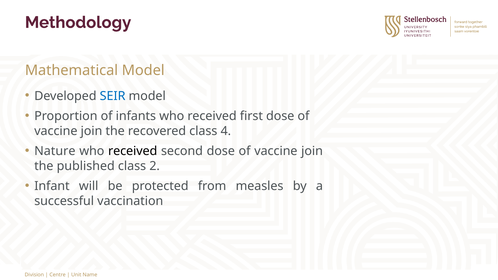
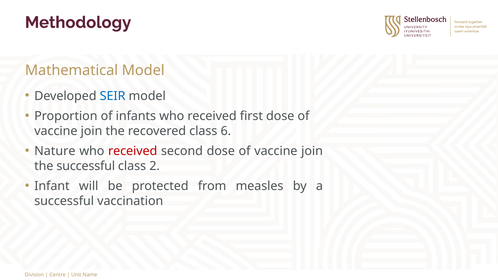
4: 4 -> 6
received at (133, 151) colour: black -> red
the published: published -> successful
